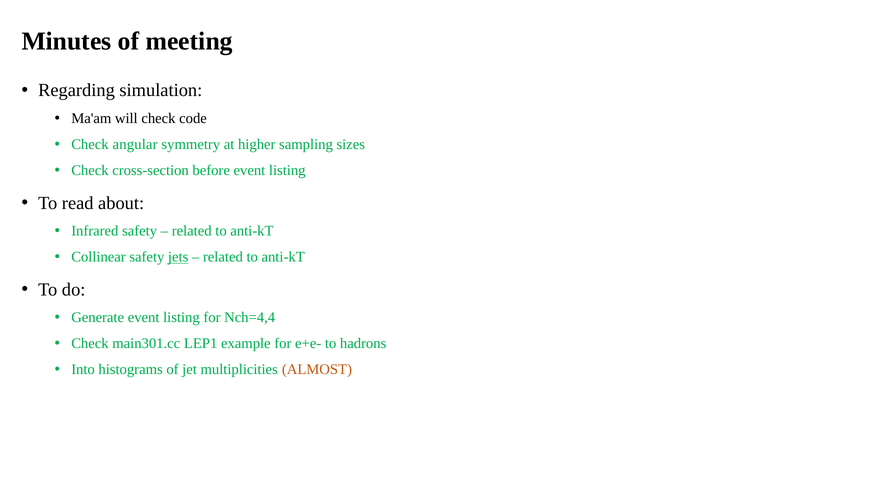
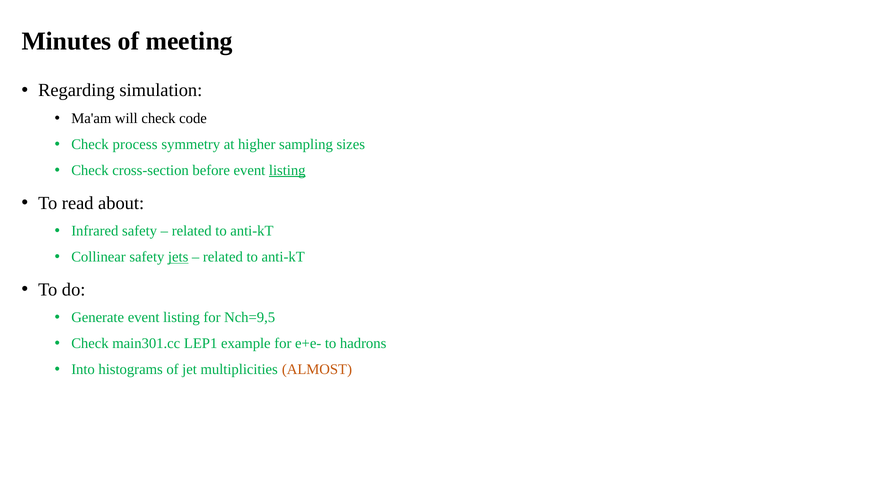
angular: angular -> process
listing at (287, 170) underline: none -> present
Nch=4,4: Nch=4,4 -> Nch=9,5
